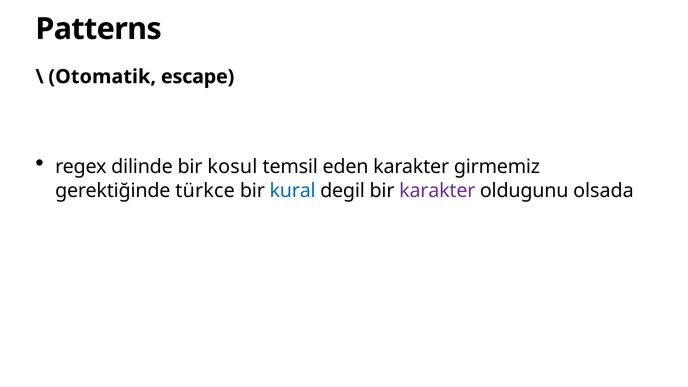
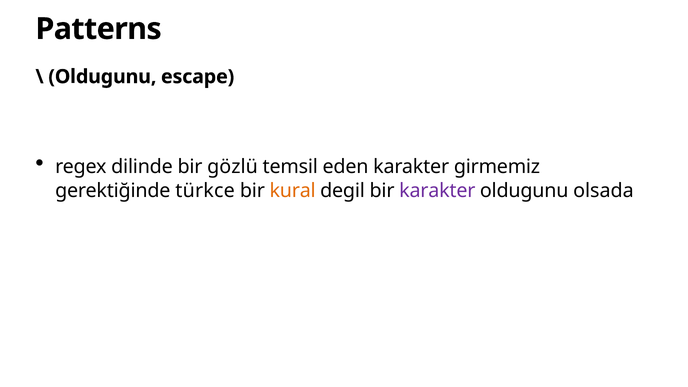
Otomatik at (102, 77): Otomatik -> Oldugunu
kosul: kosul -> gözlü
kural colour: blue -> orange
